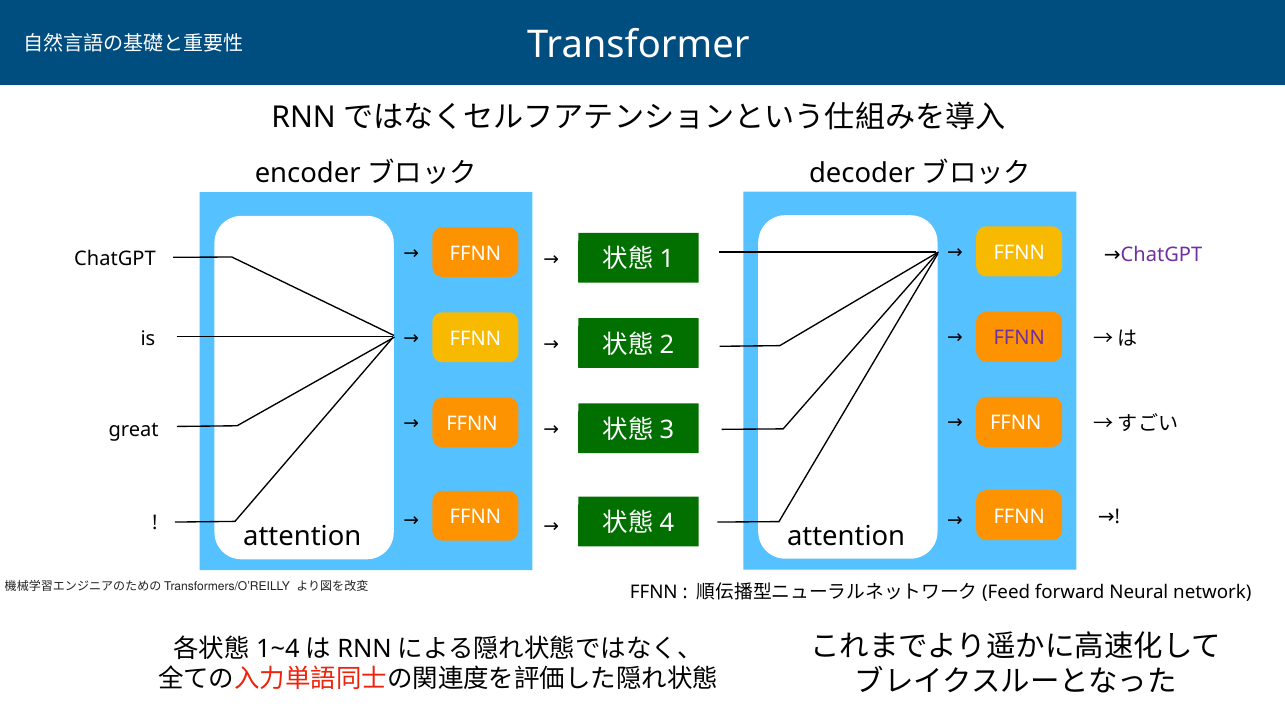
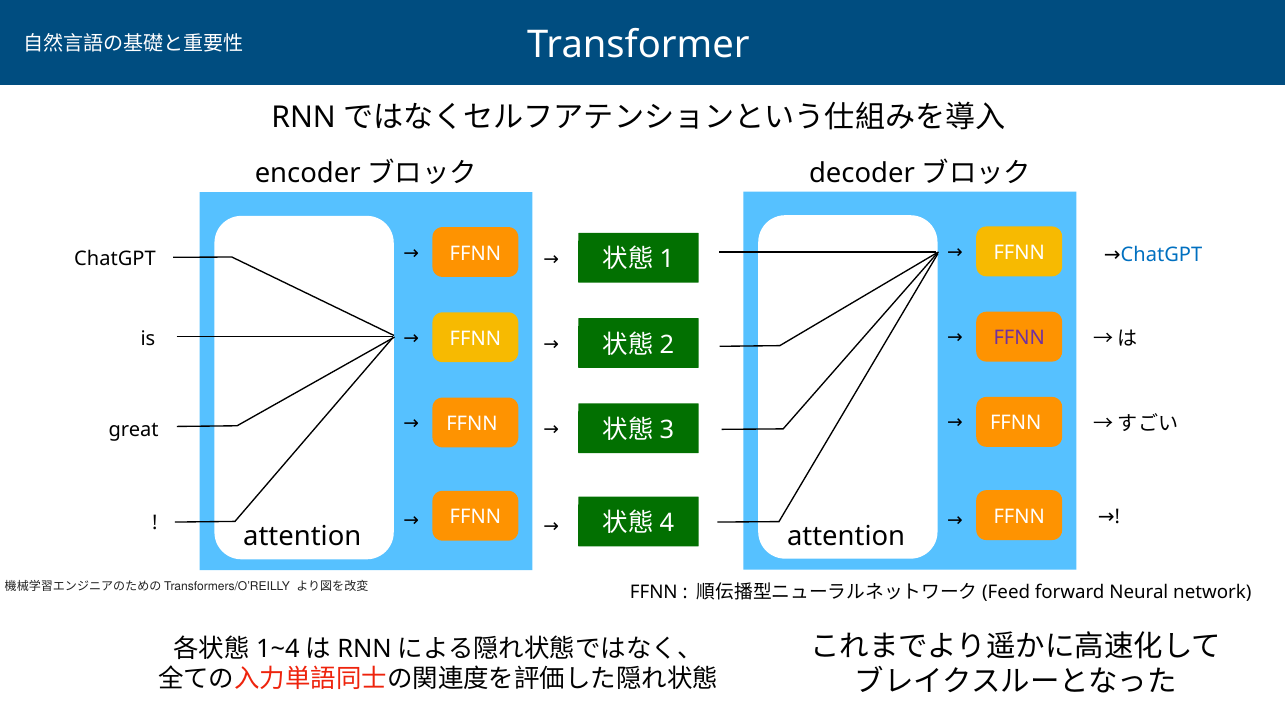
ChatGPT at (1161, 255) colour: purple -> blue
